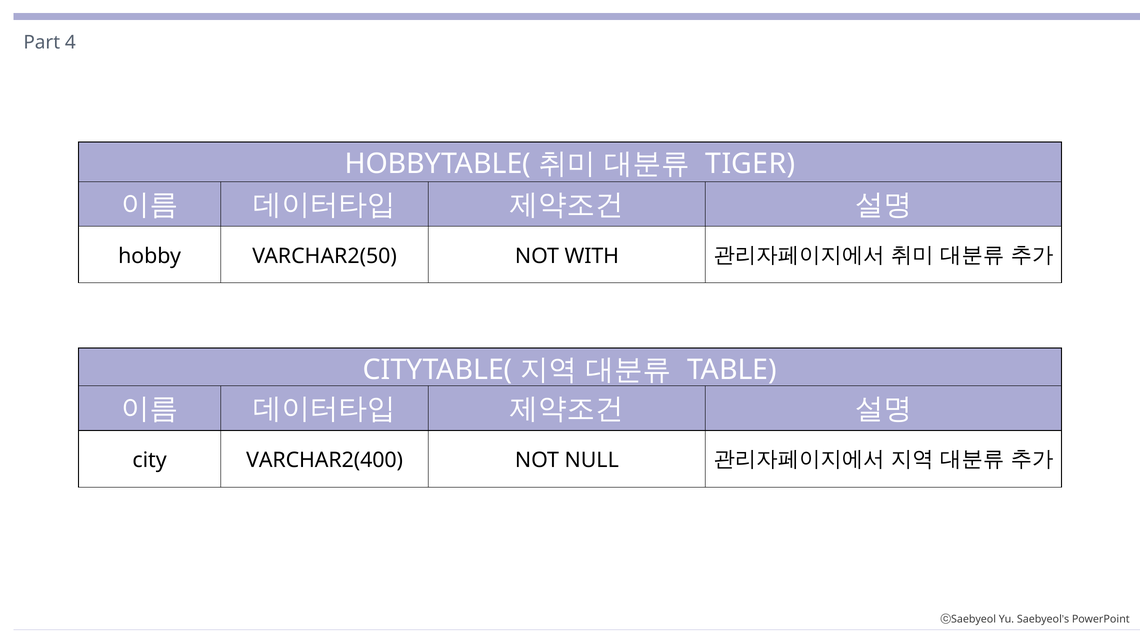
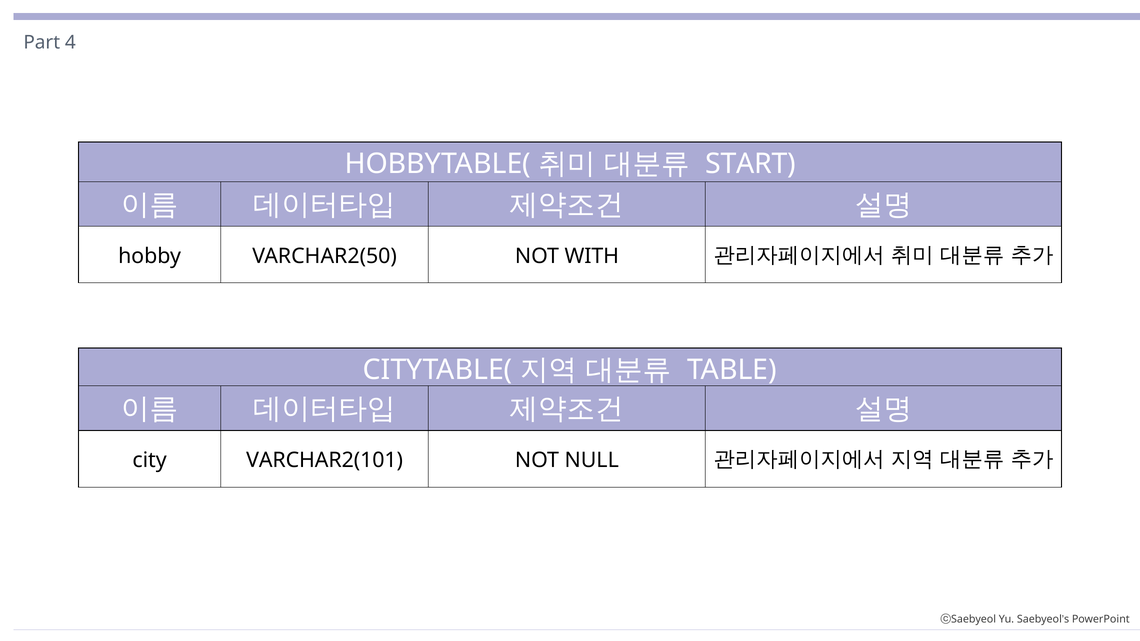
TIGER: TIGER -> START
VARCHAR2(400: VARCHAR2(400 -> VARCHAR2(101
